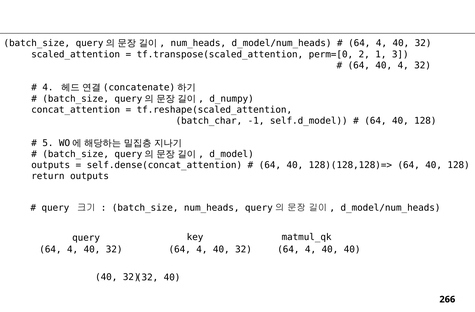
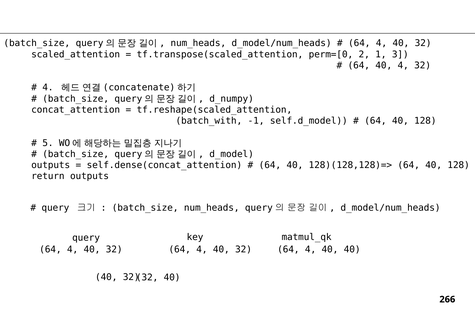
batch_char: batch_char -> batch_with
